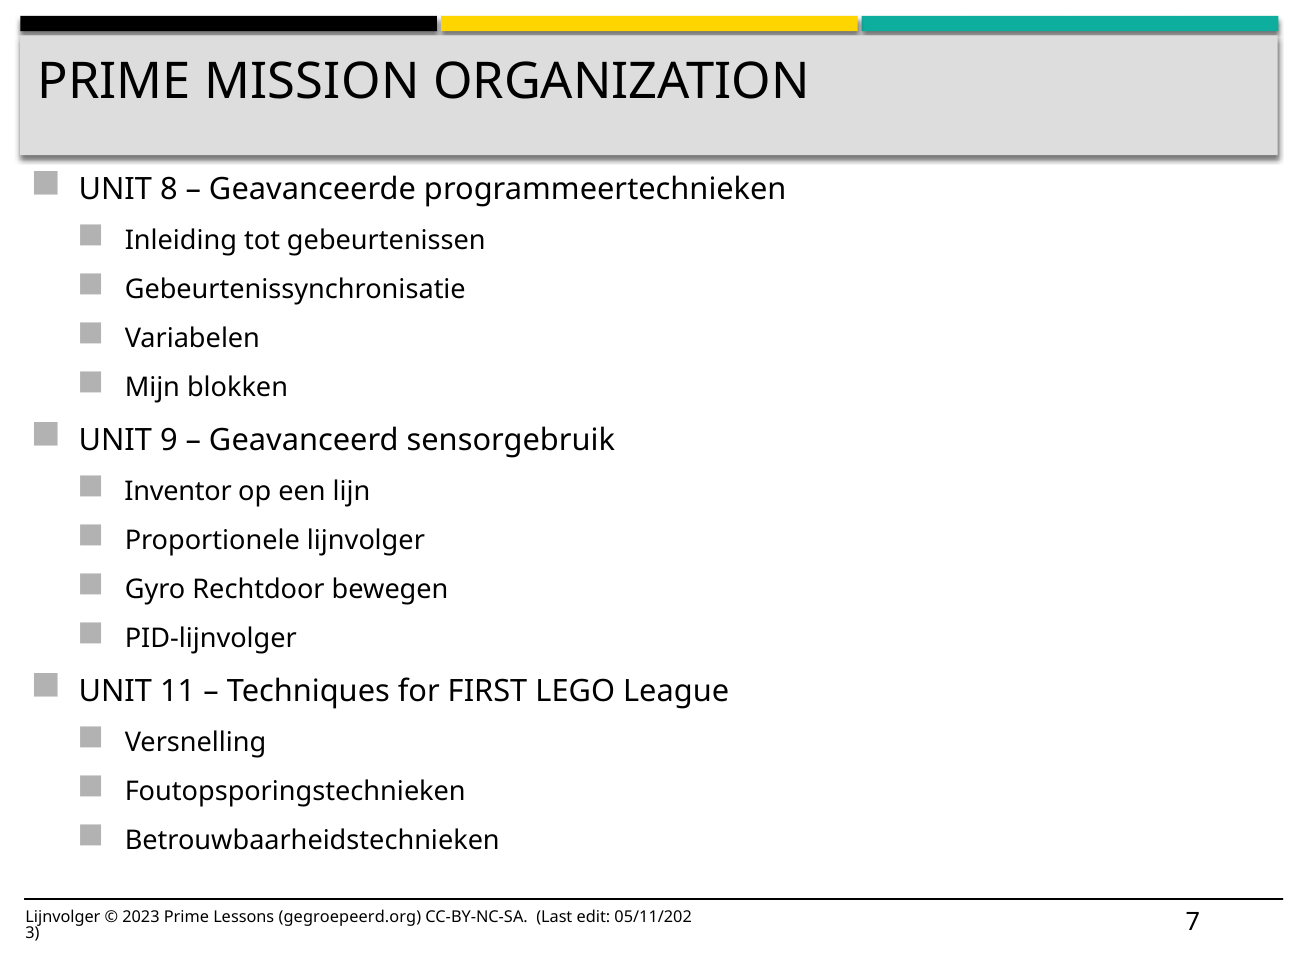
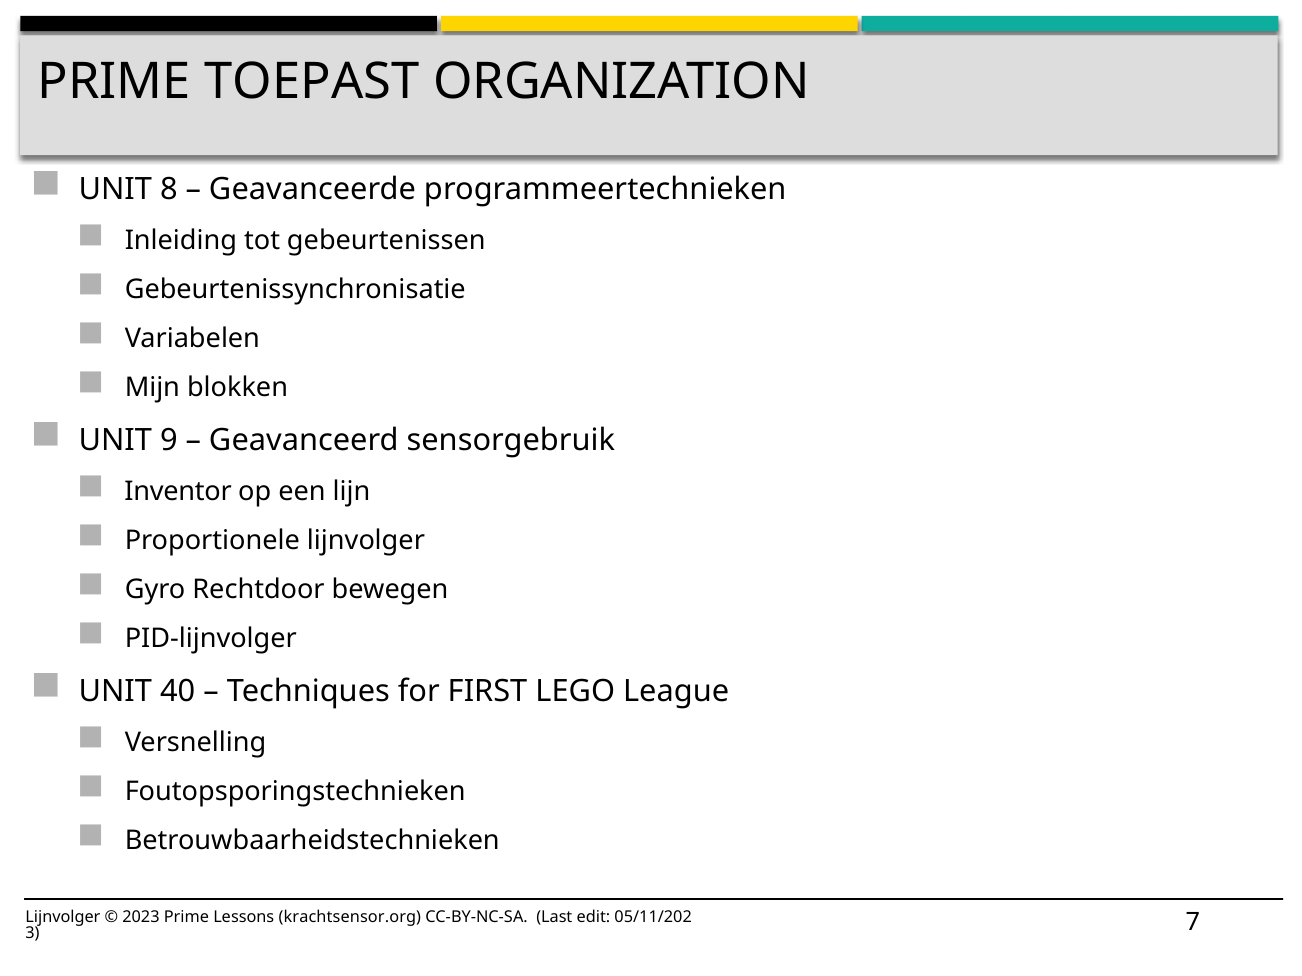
MISSION: MISSION -> TOEPAST
11: 11 -> 40
gegroepeerd.org: gegroepeerd.org -> krachtsensor.org
